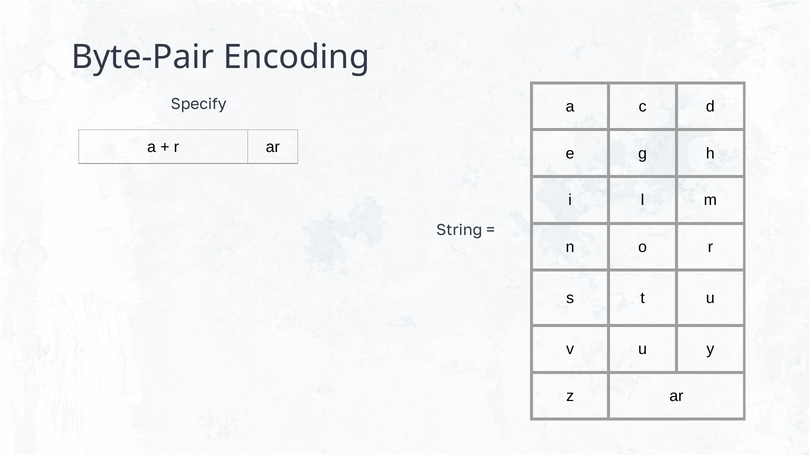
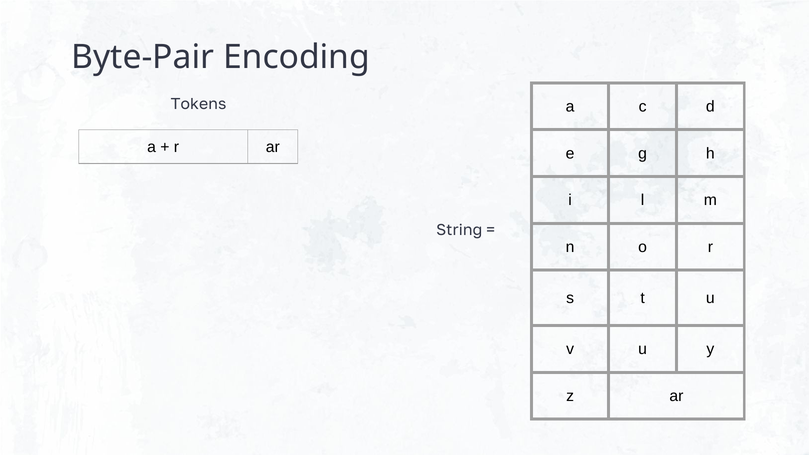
Specify: Specify -> Tokens
